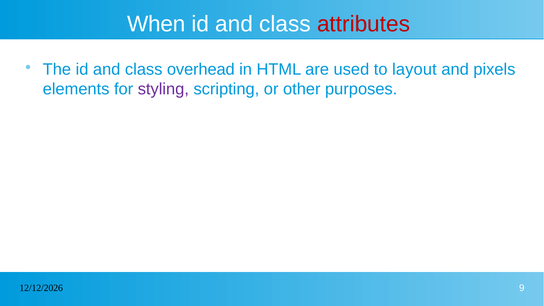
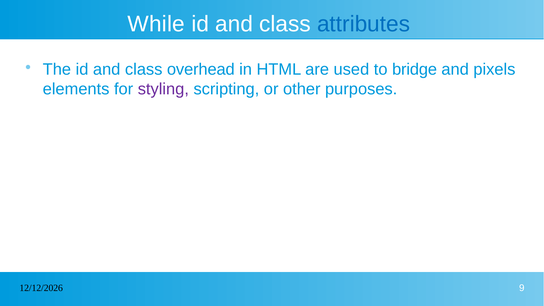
When: When -> While
attributes colour: red -> blue
layout: layout -> bridge
